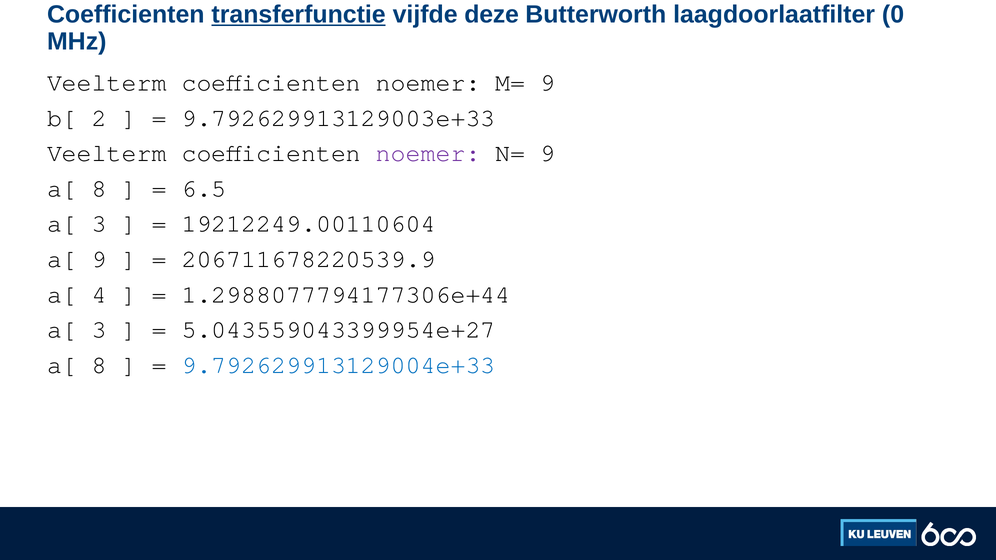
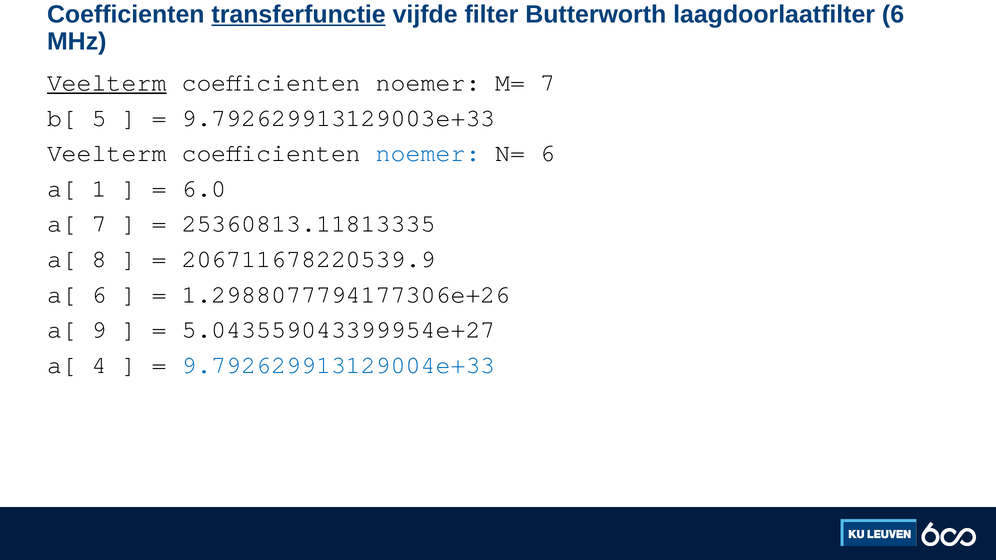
deze: deze -> filter
laagdoorlaatfilter 0: 0 -> 6
Veelterm at (107, 83) underline: none -> present
M= 9: 9 -> 7
2: 2 -> 5
noemer at (428, 153) colour: purple -> blue
N= 9: 9 -> 6
8 at (99, 189): 8 -> 1
6.5: 6.5 -> 6.0
3 at (99, 224): 3 -> 7
19212249.00110604: 19212249.00110604 -> 25360813.11813335
a[ 9: 9 -> 8
a[ 4: 4 -> 6
1.2988077794177306e+44: 1.2988077794177306e+44 -> 1.2988077794177306e+26
3 at (99, 330): 3 -> 9
8 at (99, 365): 8 -> 4
